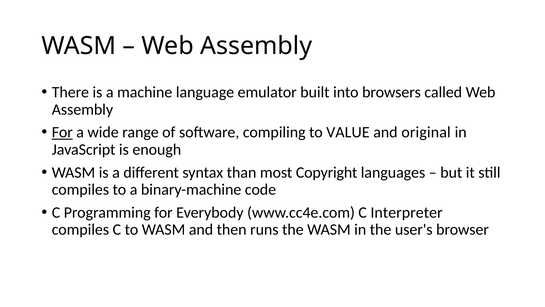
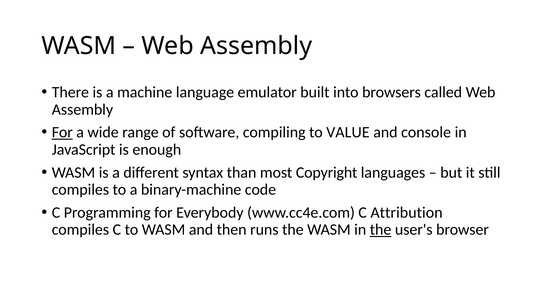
original: original -> console
Interpreter: Interpreter -> Attribution
the at (381, 229) underline: none -> present
